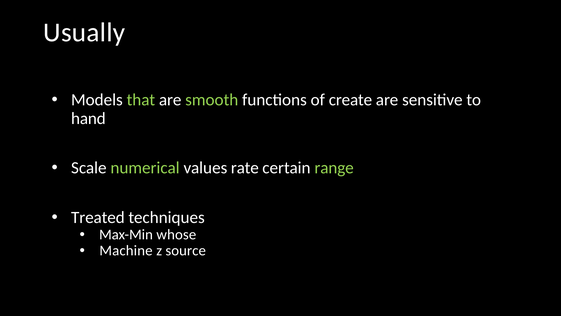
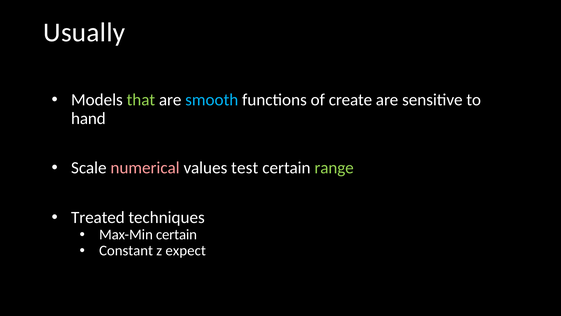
smooth colour: light green -> light blue
numerical colour: light green -> pink
rate: rate -> test
Max-Min whose: whose -> certain
Machine: Machine -> Constant
source: source -> expect
